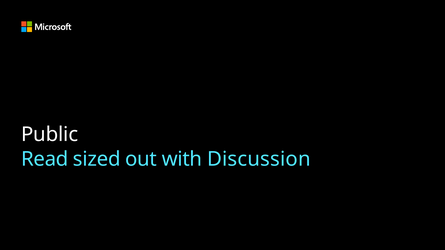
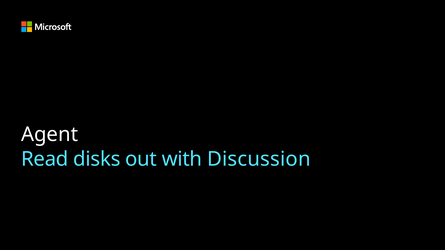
Public: Public -> Agent
sized: sized -> disks
